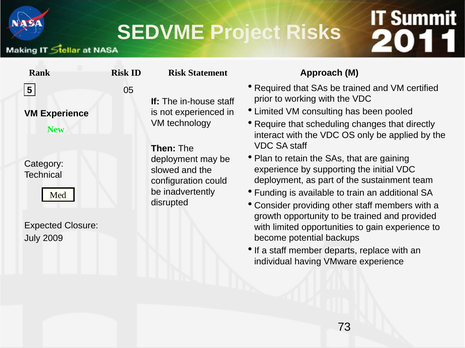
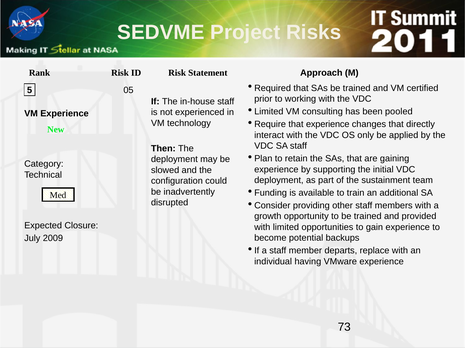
that scheduling: scheduling -> experience
